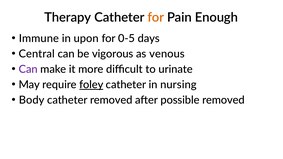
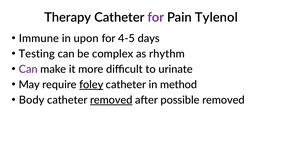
for at (156, 18) colour: orange -> purple
Enough: Enough -> Tylenol
0-5: 0-5 -> 4-5
Central: Central -> Testing
vigorous: vigorous -> complex
venous: venous -> rhythm
nursing: nursing -> method
removed at (111, 100) underline: none -> present
